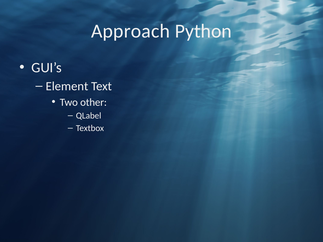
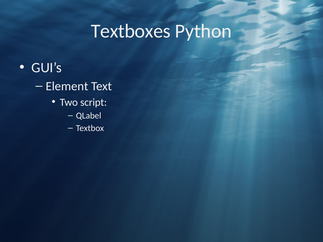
Approach: Approach -> Textboxes
other: other -> script
